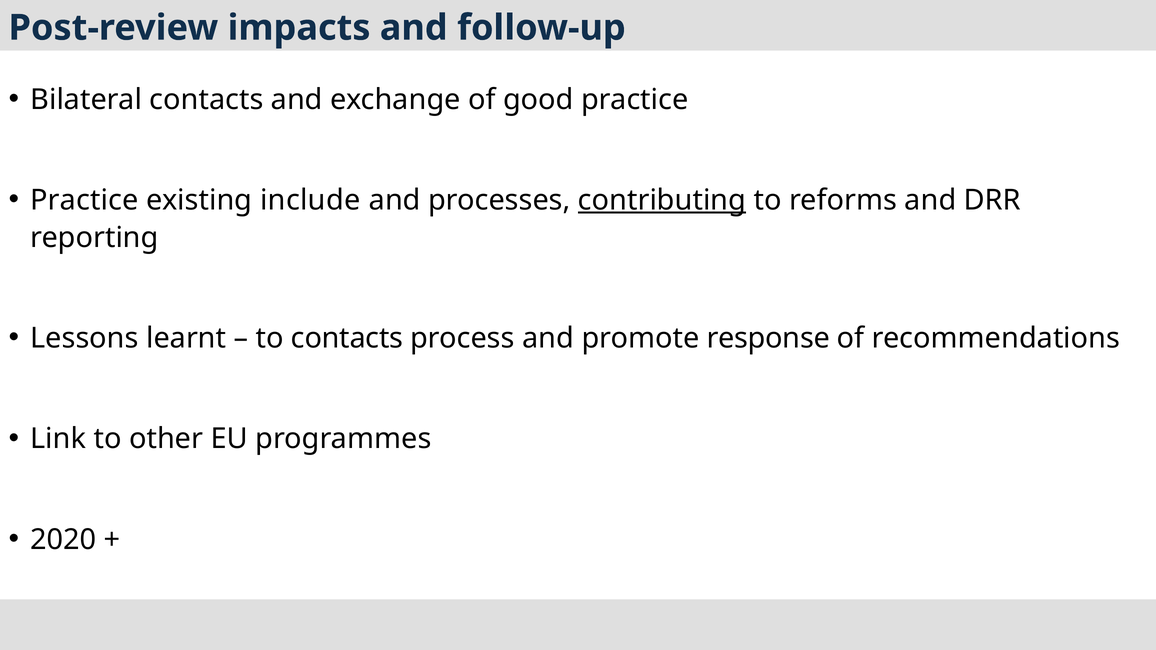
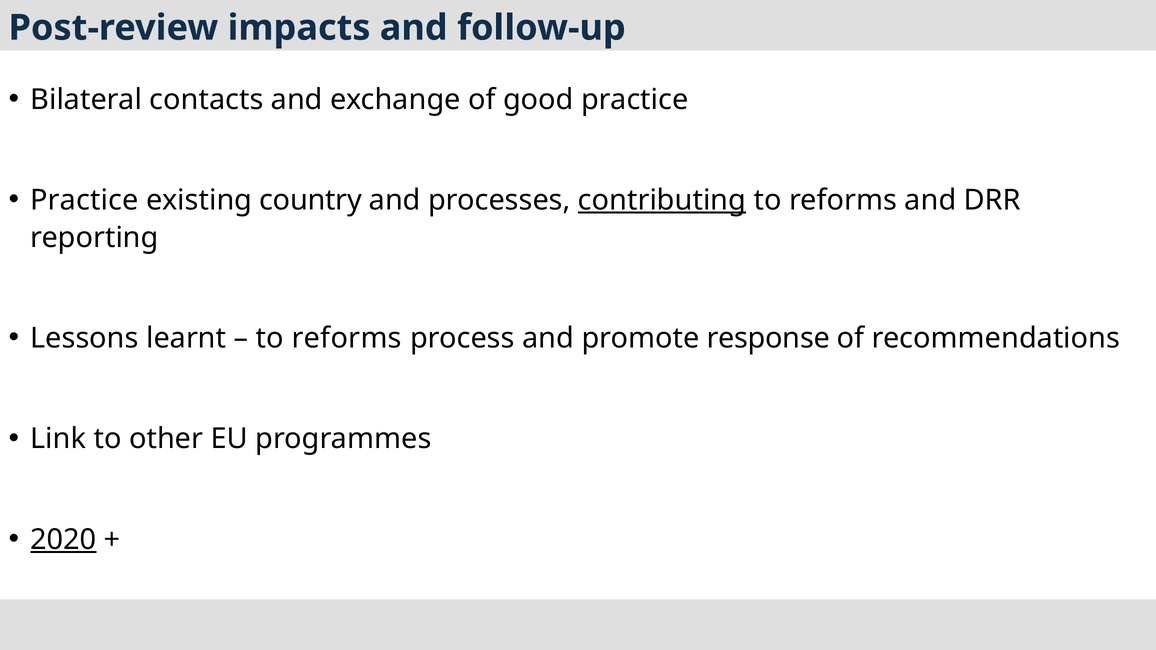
include: include -> country
contacts at (347, 338): contacts -> reforms
2020 underline: none -> present
